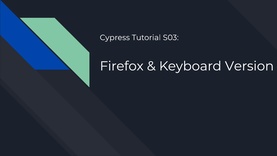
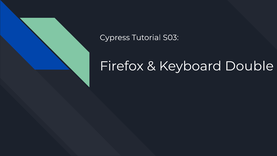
Version: Version -> Double
